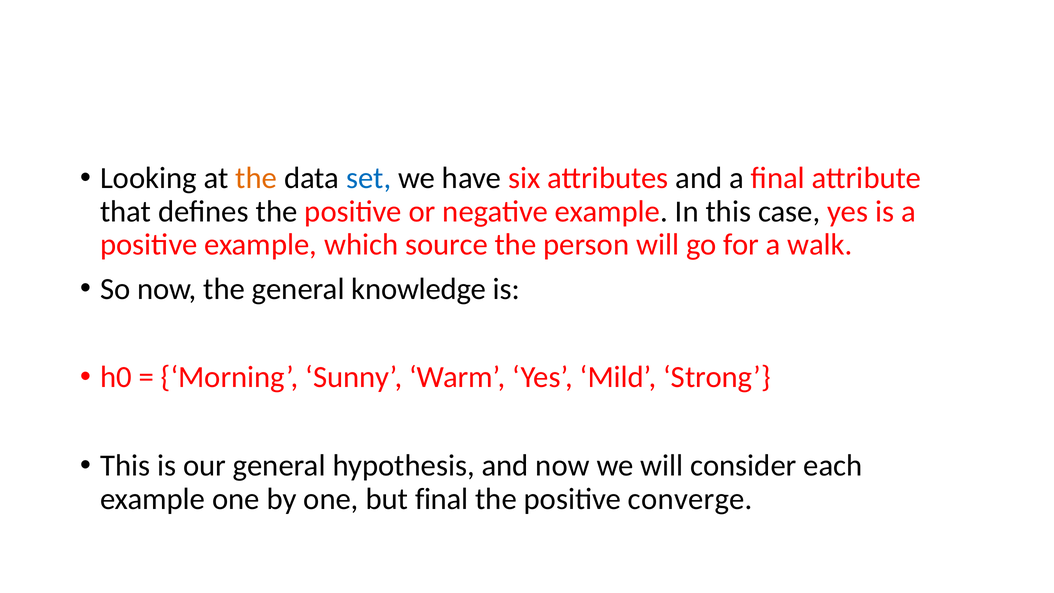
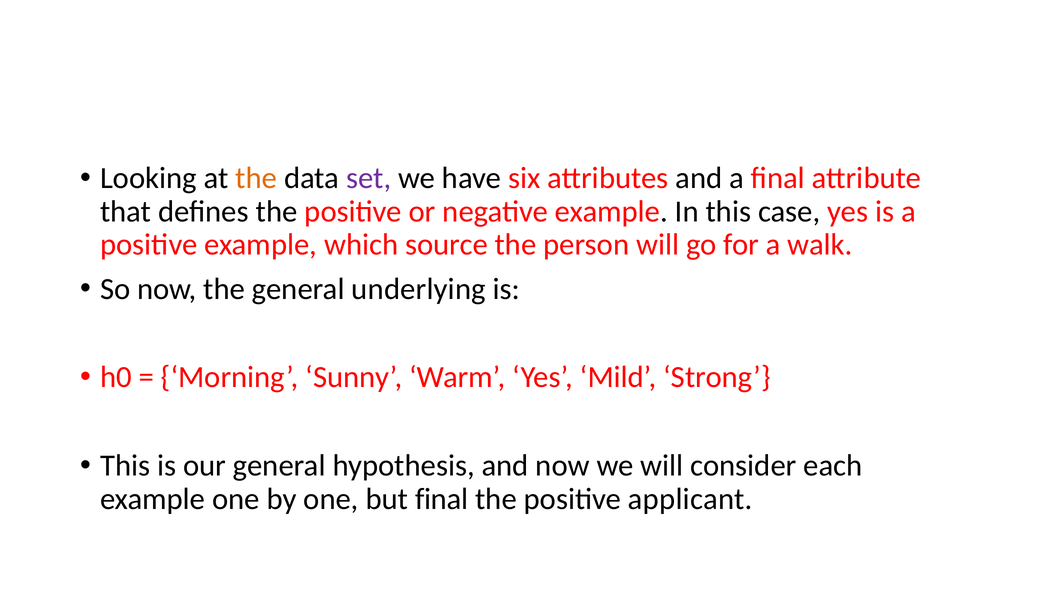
set colour: blue -> purple
knowledge: knowledge -> underlying
converge: converge -> applicant
